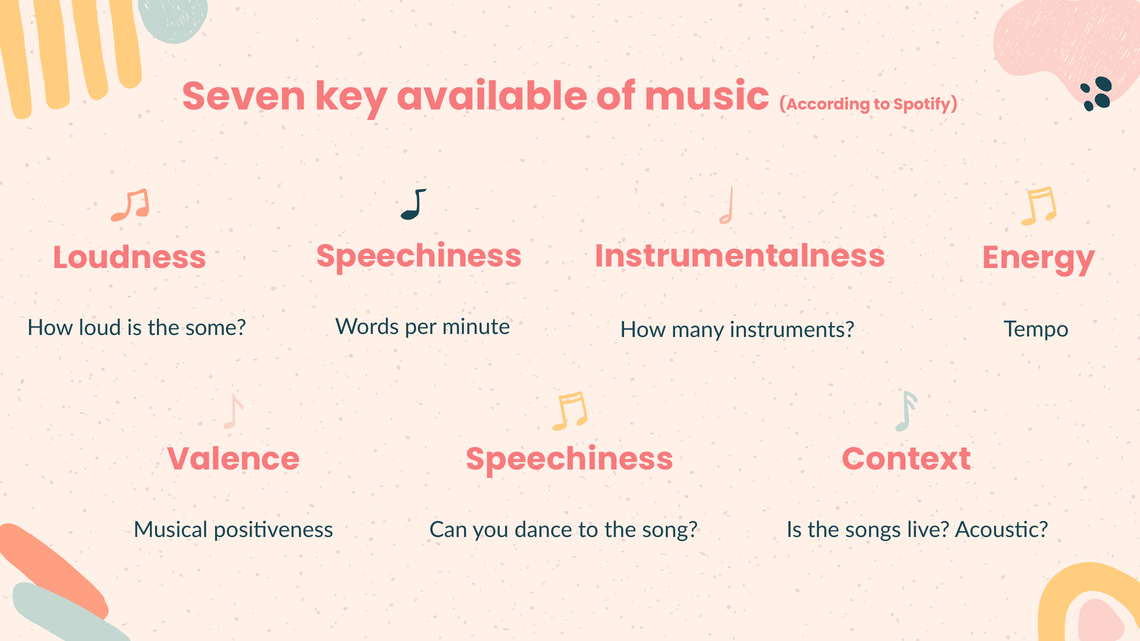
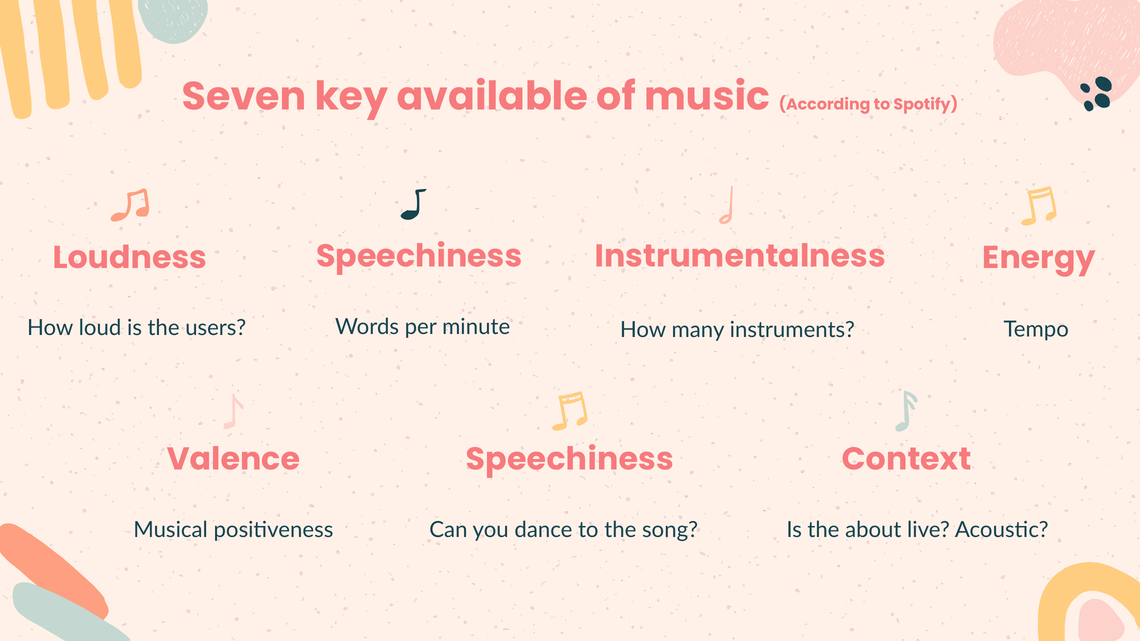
some: some -> users
songs: songs -> about
